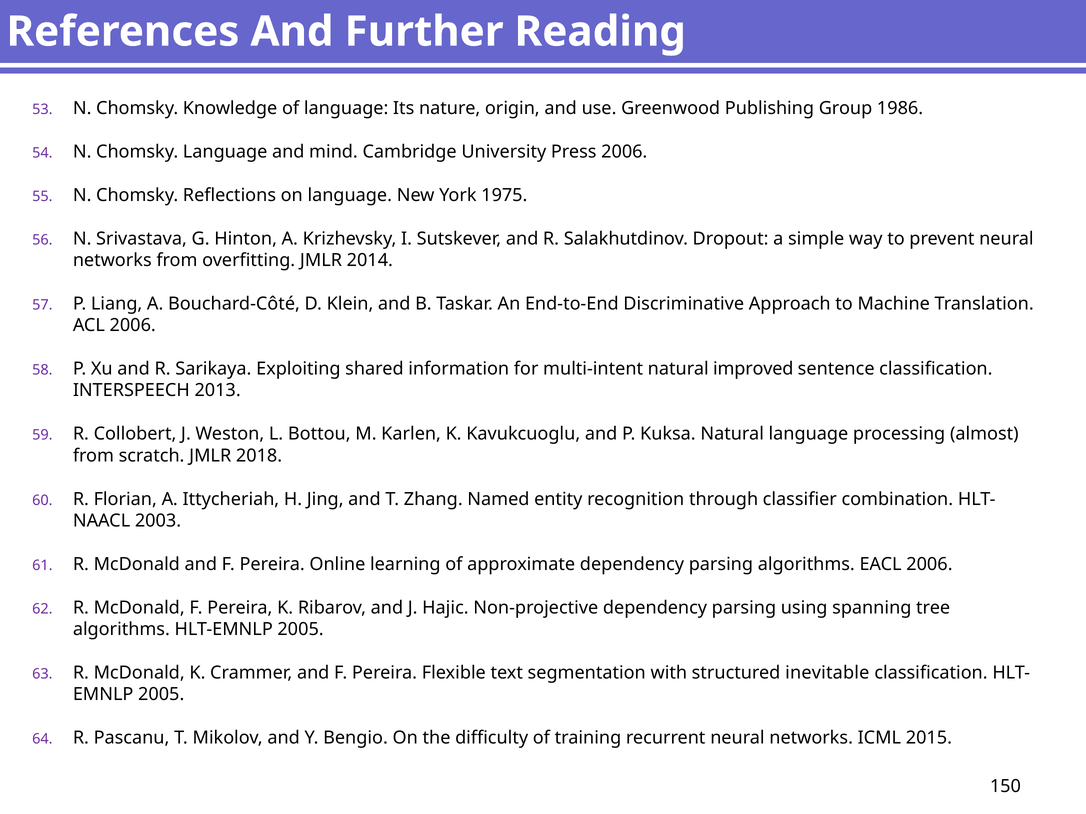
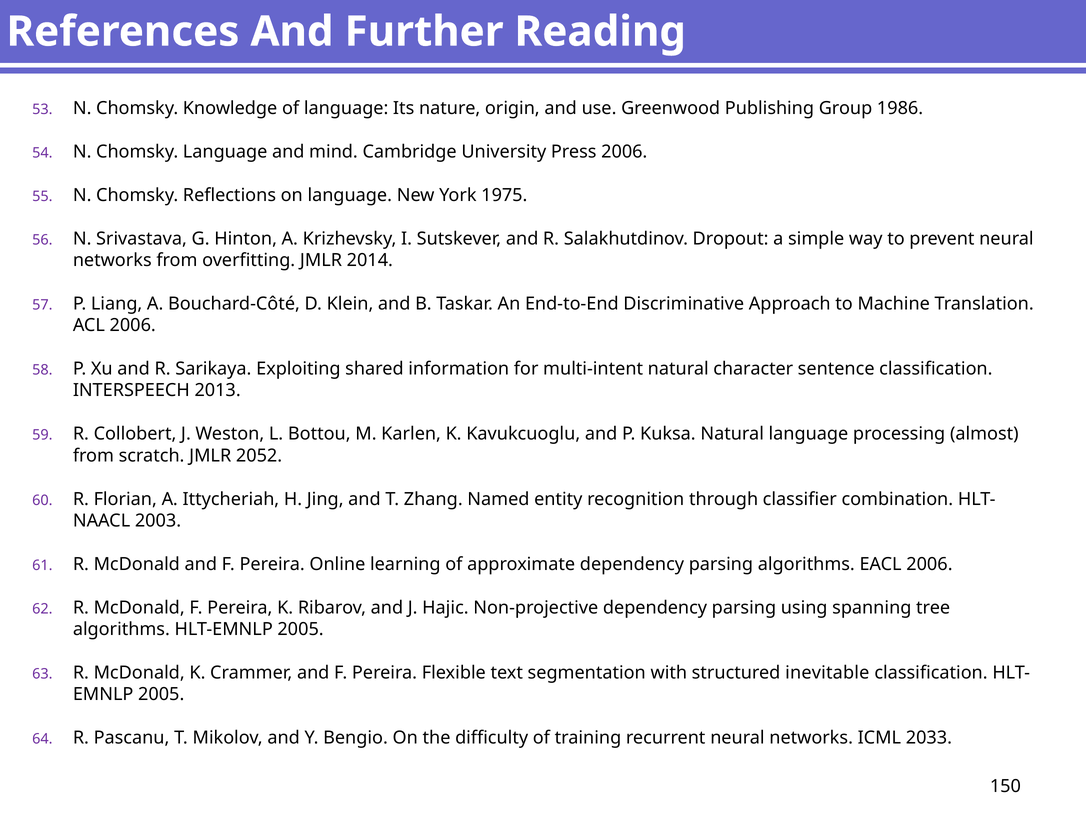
improved: improved -> character
2018: 2018 -> 2052
2015: 2015 -> 2033
